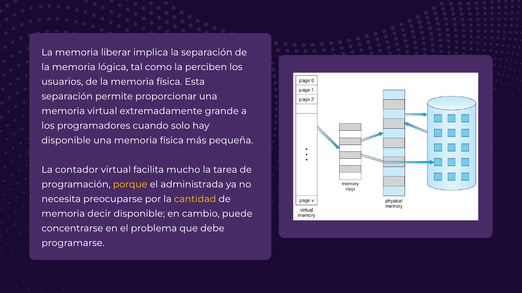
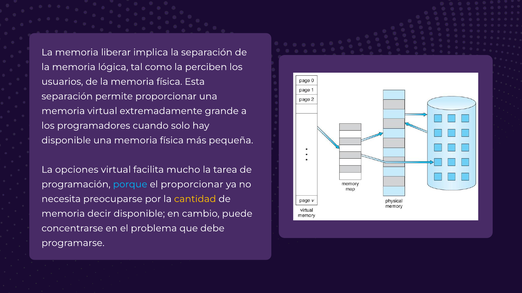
contador: contador -> opciones
porque colour: yellow -> light blue
el administrada: administrada -> proporcionar
